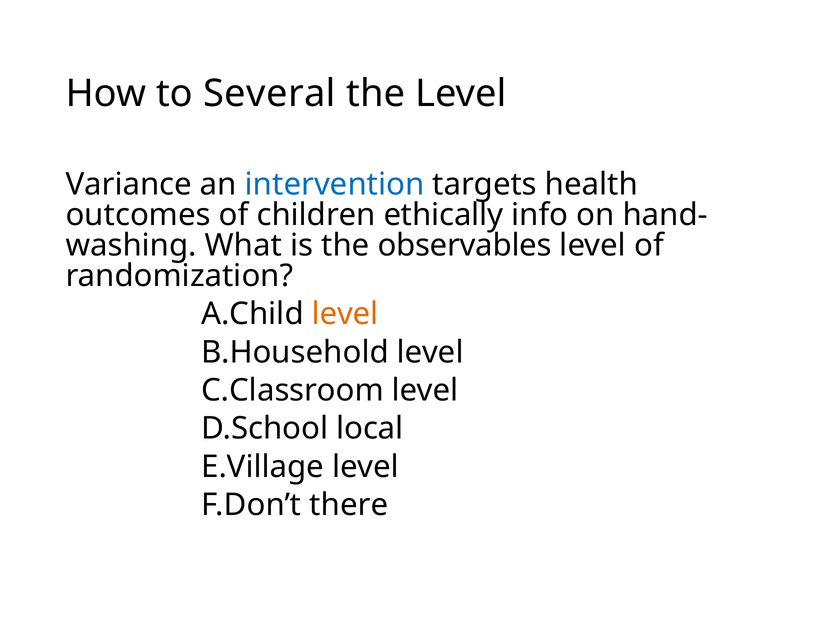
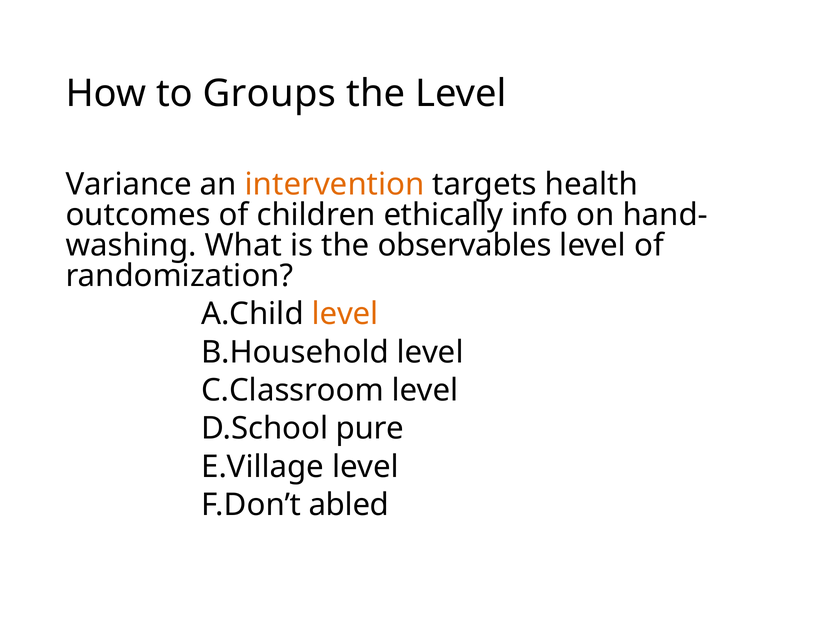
Several: Several -> Groups
intervention colour: blue -> orange
local: local -> pure
there: there -> abled
